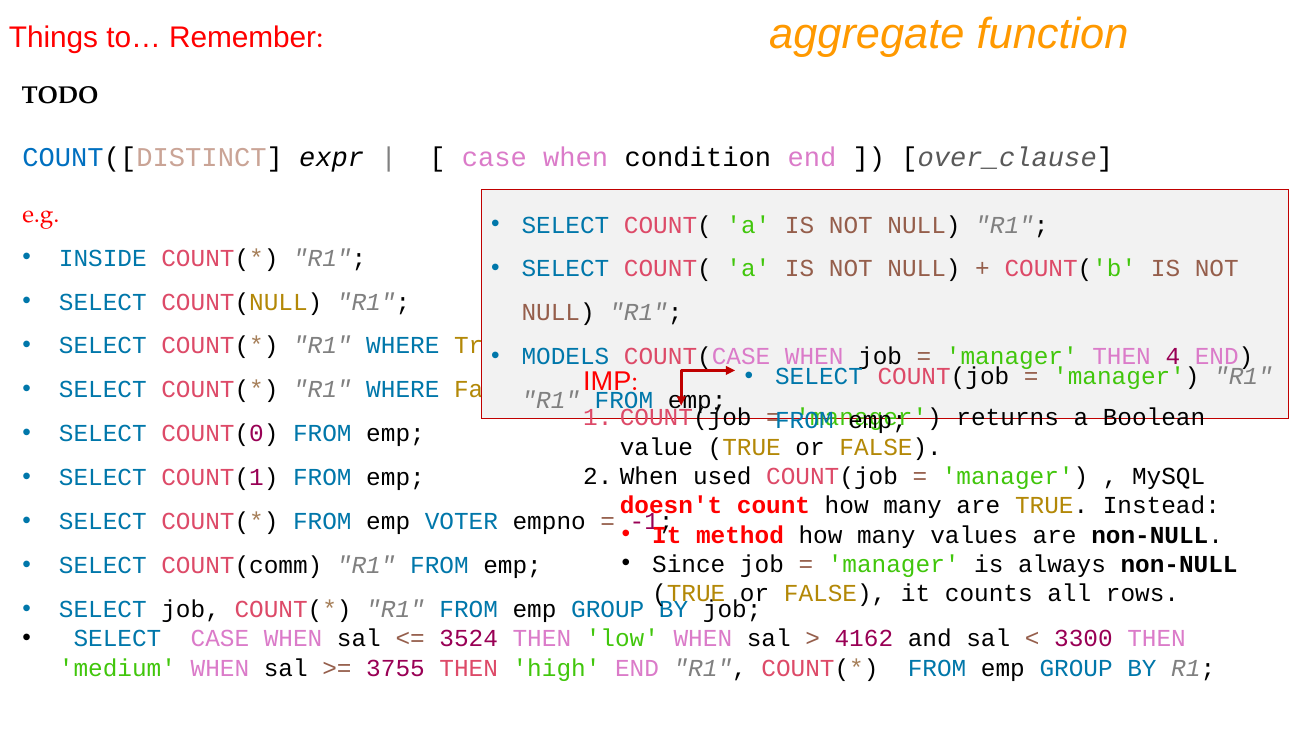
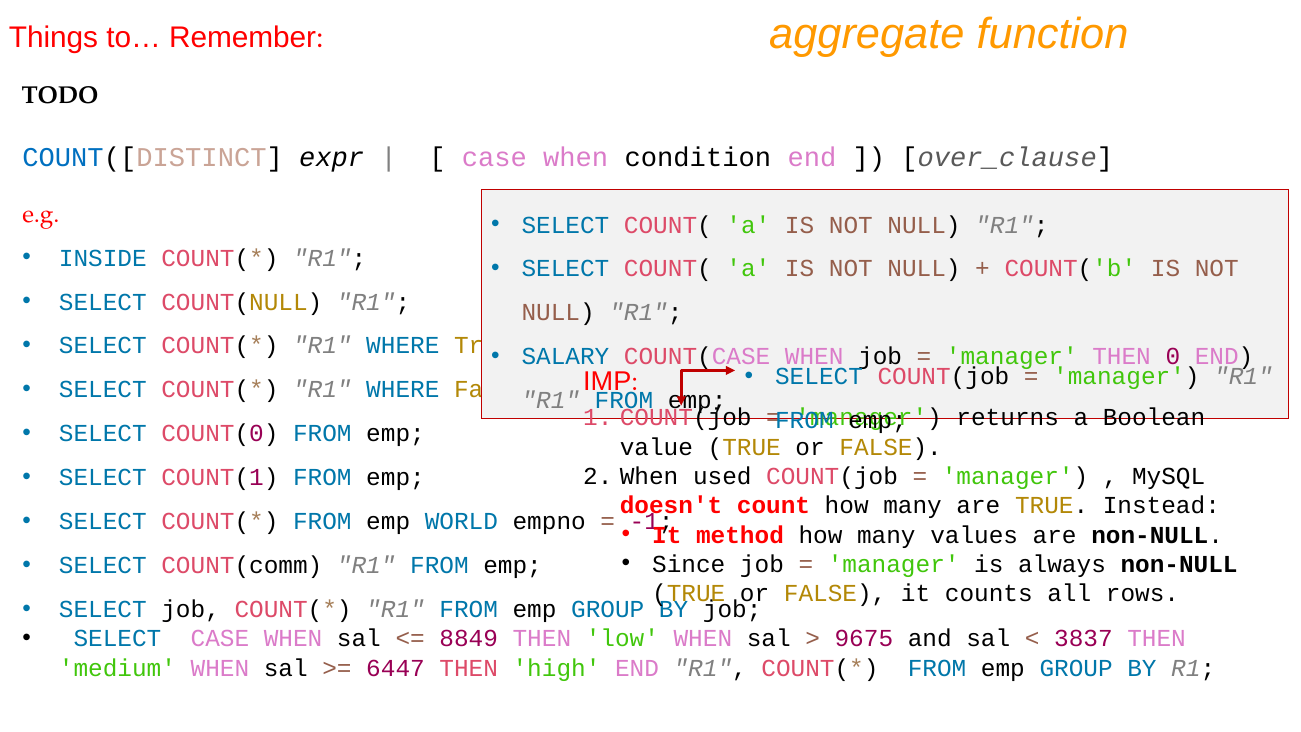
MODELS: MODELS -> SALARY
4: 4 -> 0
VOTER: VOTER -> WORLD
3524: 3524 -> 8849
4162: 4162 -> 9675
3300: 3300 -> 3837
3755: 3755 -> 6447
